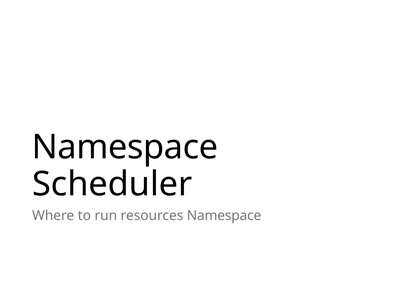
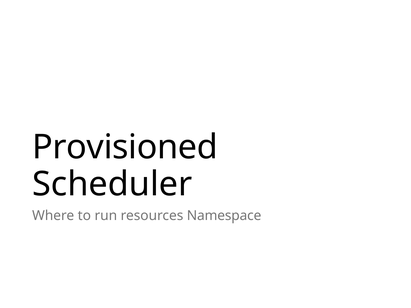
Namespace at (125, 147): Namespace -> Provisioned
